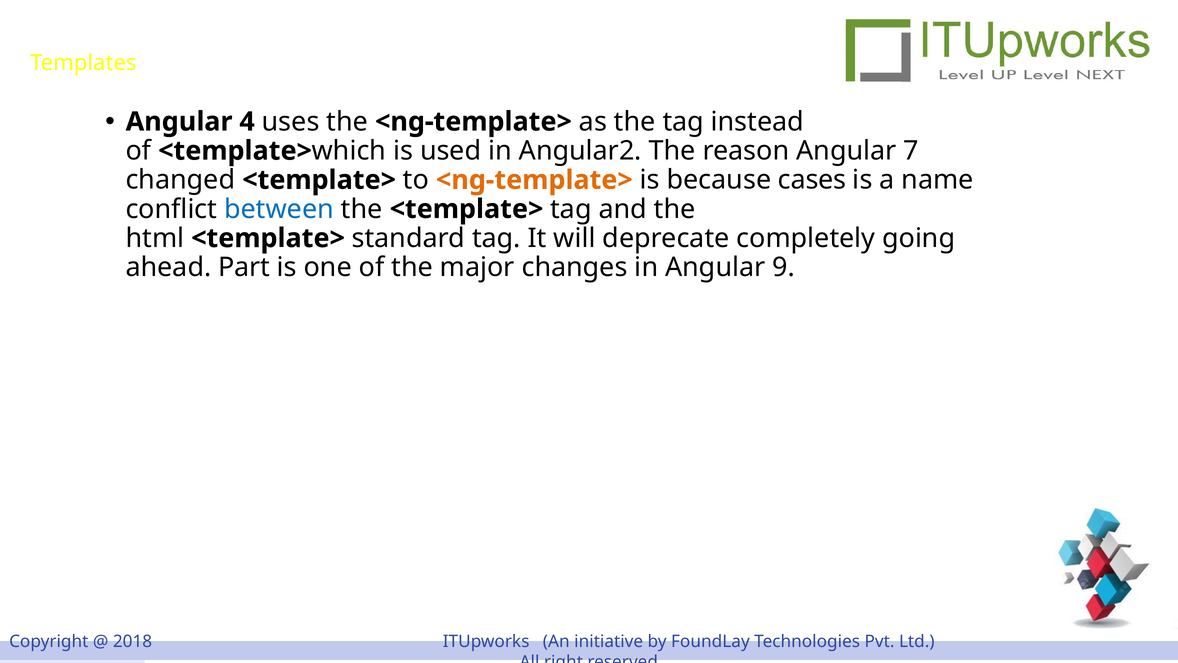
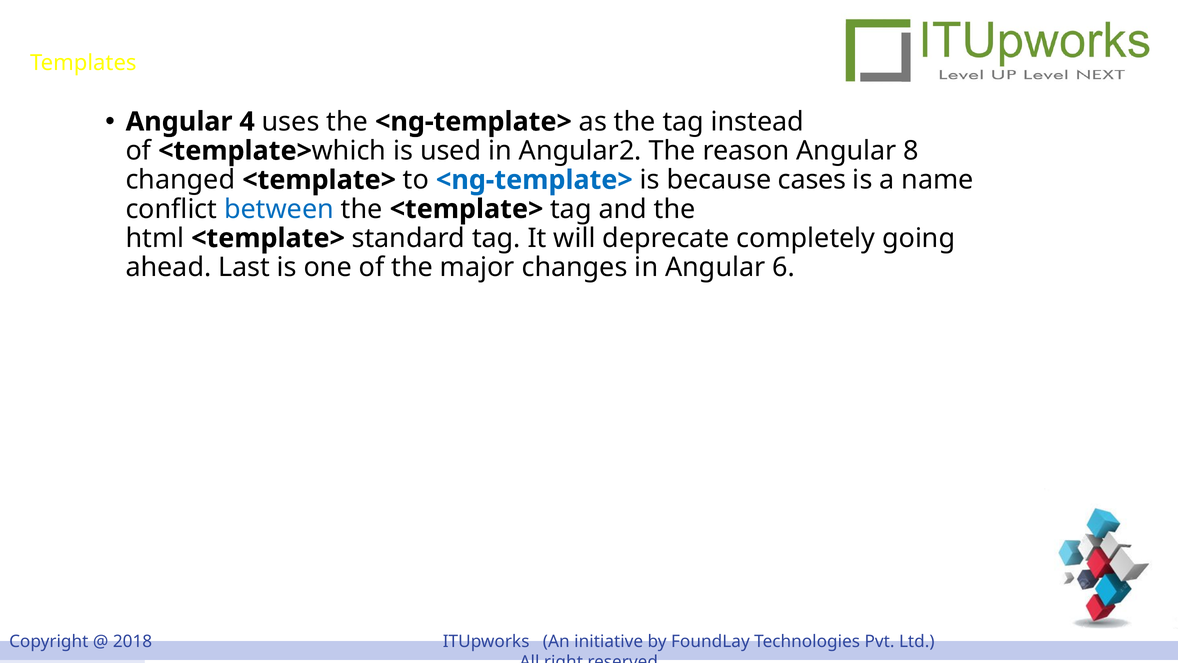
7: 7 -> 8
<ng-template> at (534, 180) colour: orange -> blue
Part: Part -> Last
9: 9 -> 6
